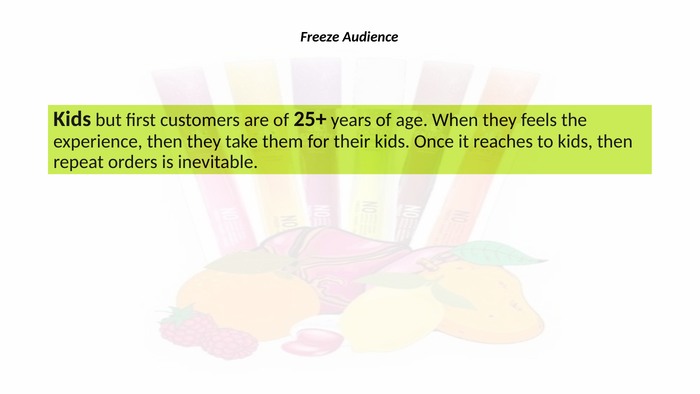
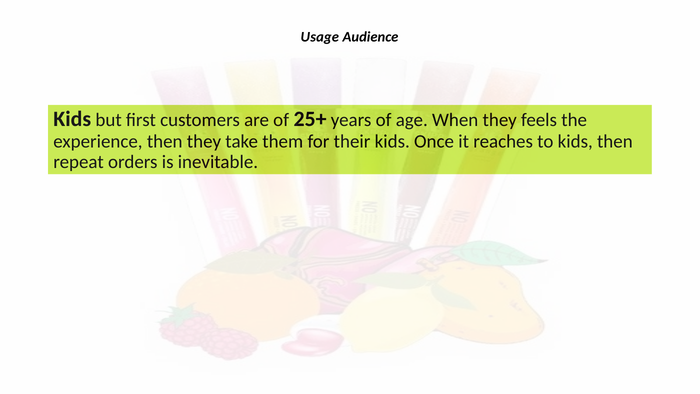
Freeze: Freeze -> Usage
